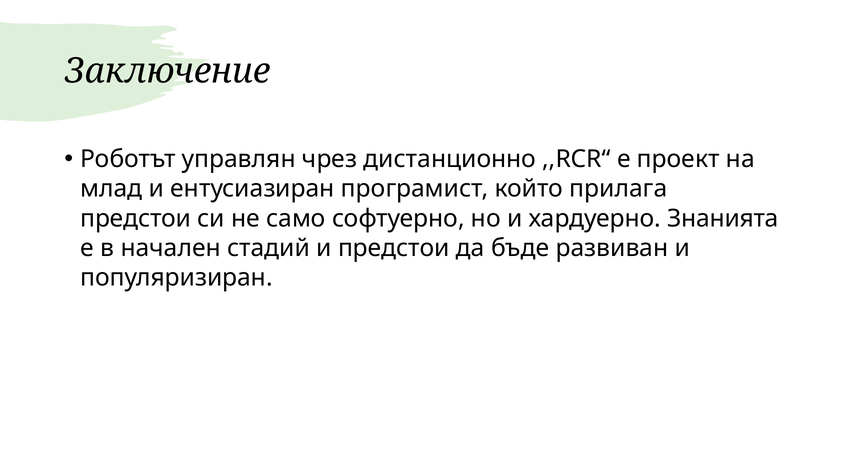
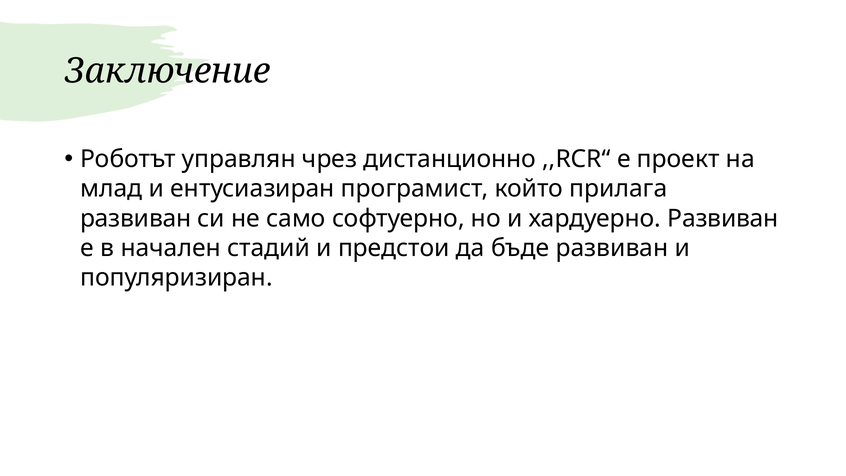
предстои at (136, 218): предстои -> развиван
хардуерно Знанията: Знанията -> Развиван
